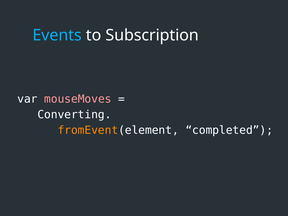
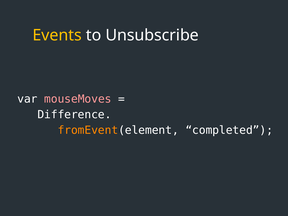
Events colour: light blue -> yellow
Subscription: Subscription -> Unsubscribe
Converting: Converting -> Difference
